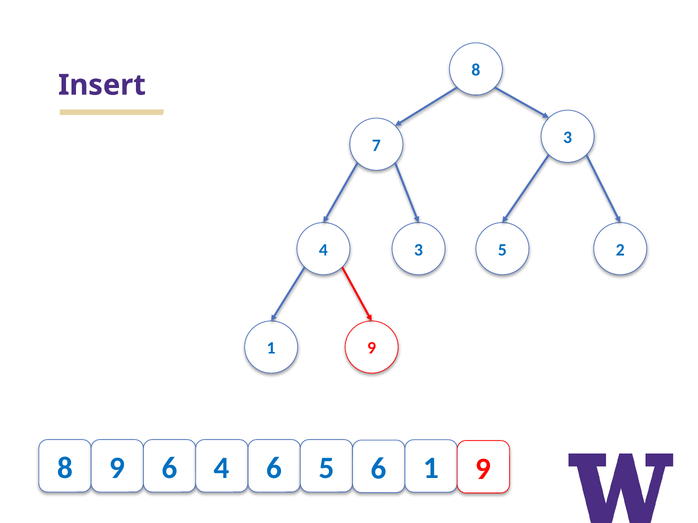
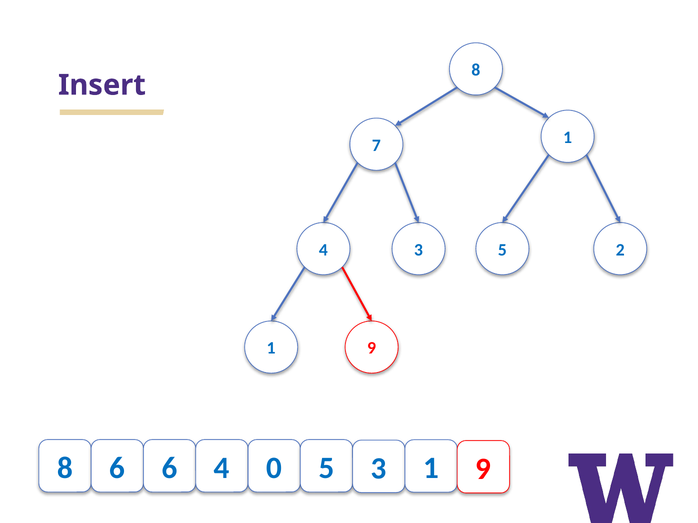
7 3: 3 -> 1
8 9: 9 -> 6
4 6: 6 -> 0
5 6: 6 -> 3
